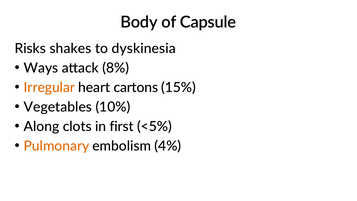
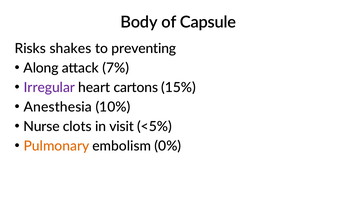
dyskinesia: dyskinesia -> preventing
Ways: Ways -> Along
8%: 8% -> 7%
Irregular colour: orange -> purple
Vegetables: Vegetables -> Anesthesia
Along: Along -> Nurse
first: first -> visit
4%: 4% -> 0%
